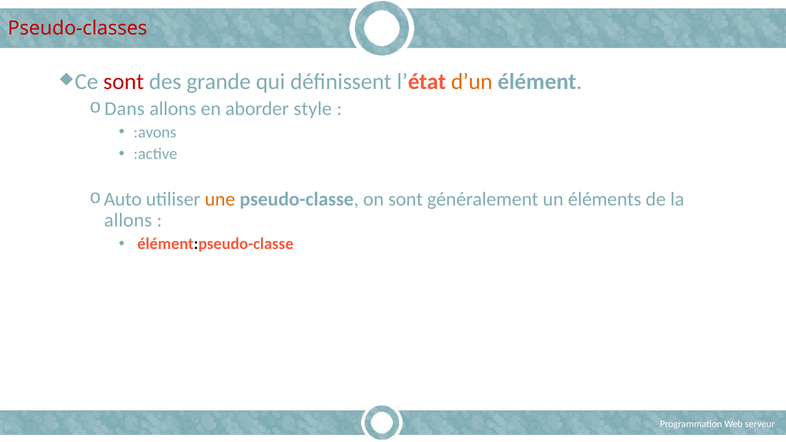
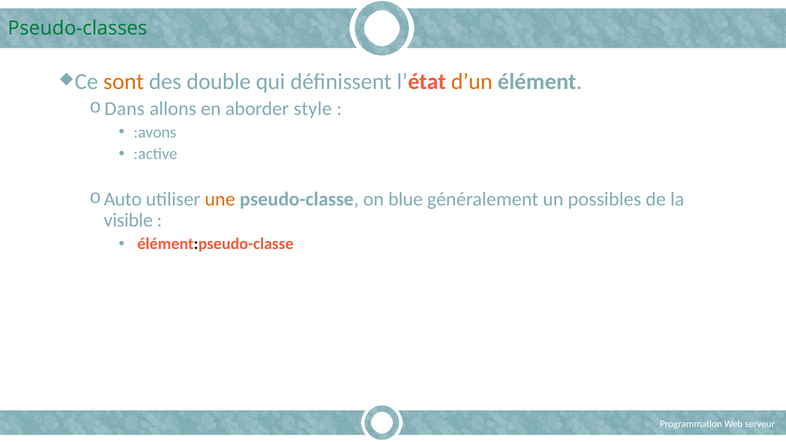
Pseudo-classes colour: red -> green
sont at (124, 82) colour: red -> orange
grande: grande -> double
on sont: sont -> blue
éléments: éléments -> possibles
allons at (128, 220): allons -> visible
